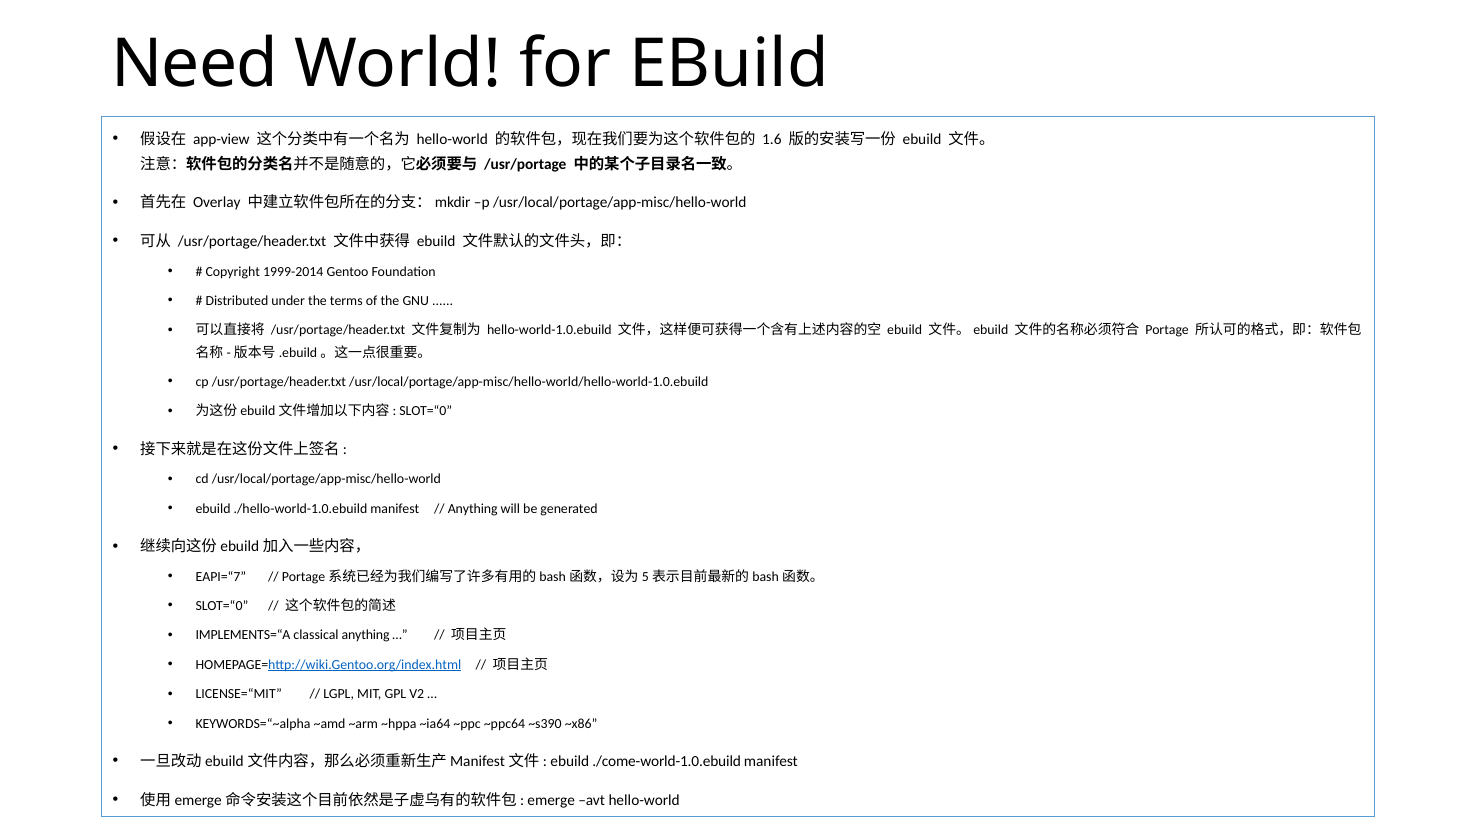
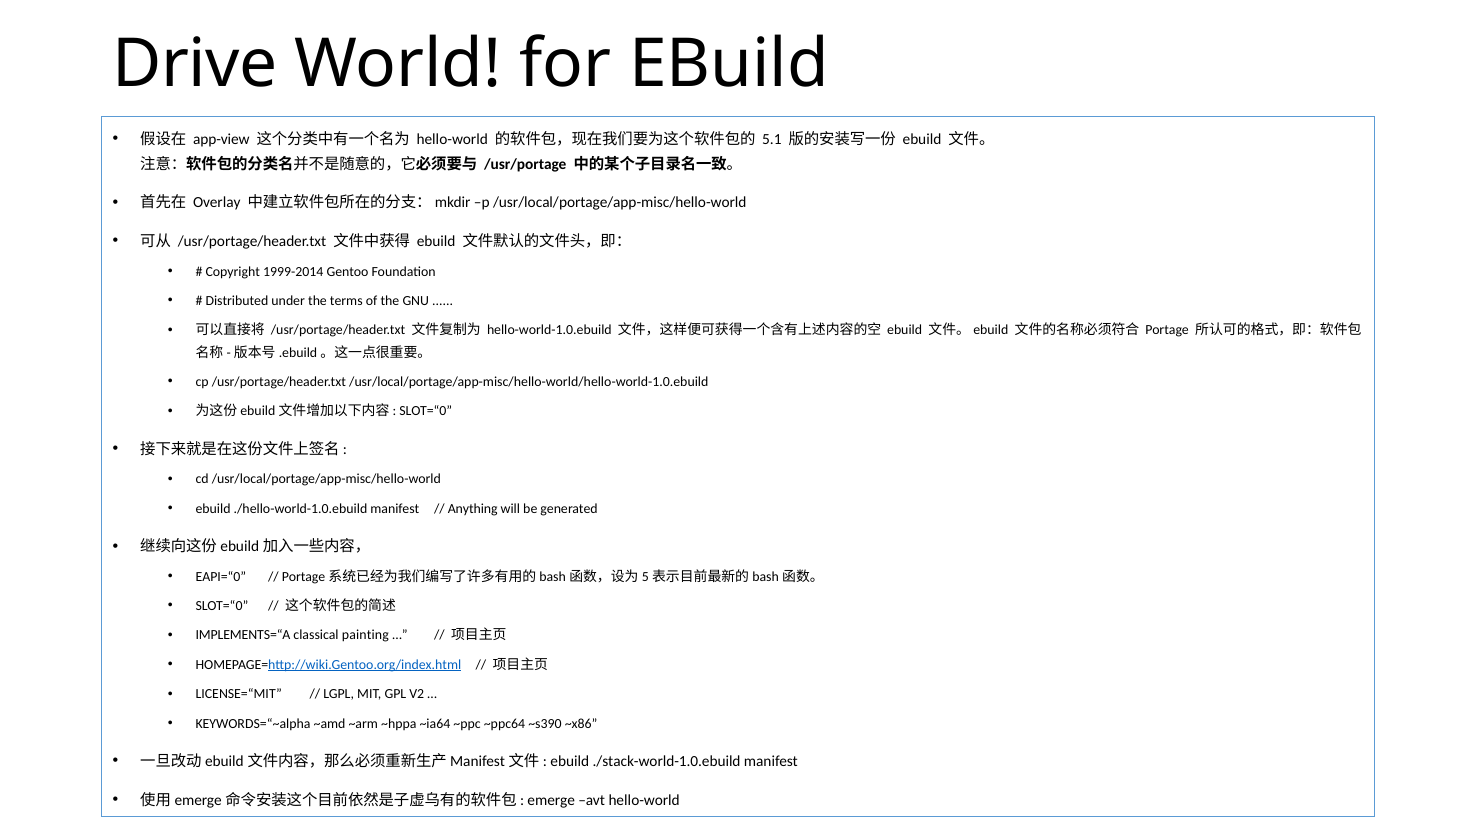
Need: Need -> Drive
1.6: 1.6 -> 5.1
EAPI=“7: EAPI=“7 -> EAPI=“0
classical anything: anything -> painting
./come-world-1.0.ebuild: ./come-world-1.0.ebuild -> ./stack-world-1.0.ebuild
